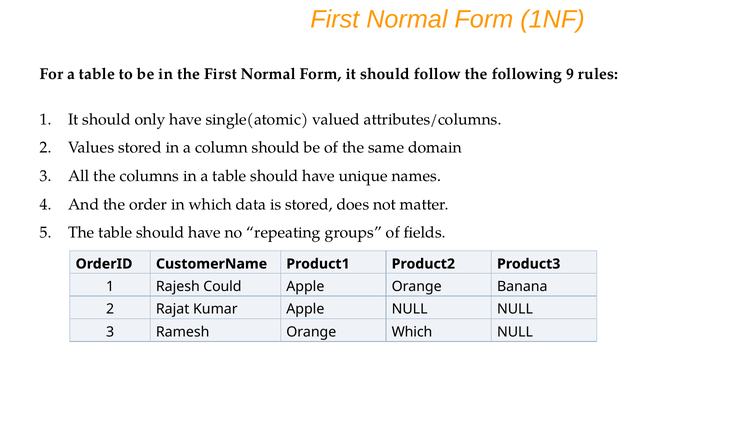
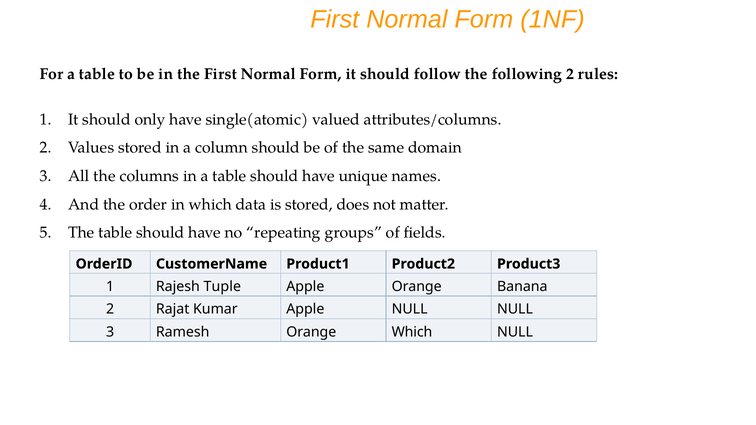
following 9: 9 -> 2
Could: Could -> Tuple
